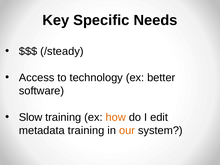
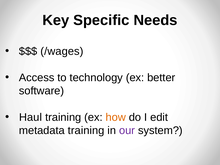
/steady: /steady -> /wages
Slow: Slow -> Haul
our colour: orange -> purple
